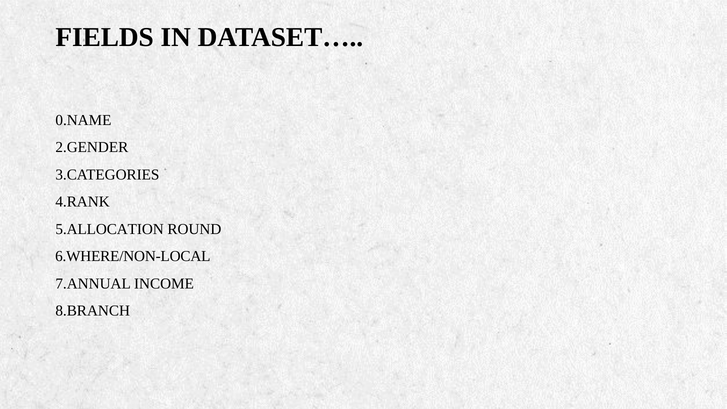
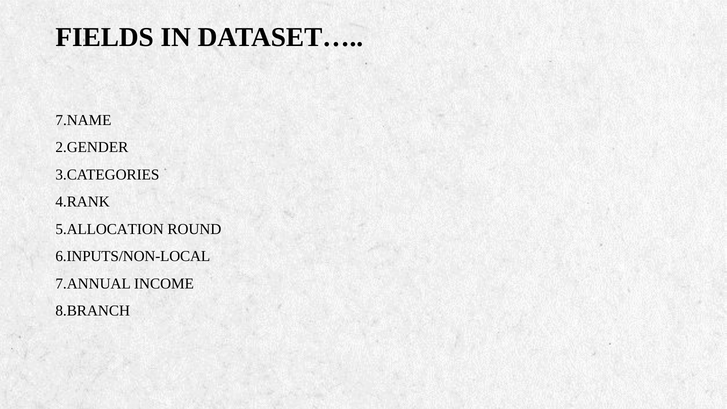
0.NAME: 0.NAME -> 7.NAME
6.WHERE/NON-LOCAL: 6.WHERE/NON-LOCAL -> 6.INPUTS/NON-LOCAL
